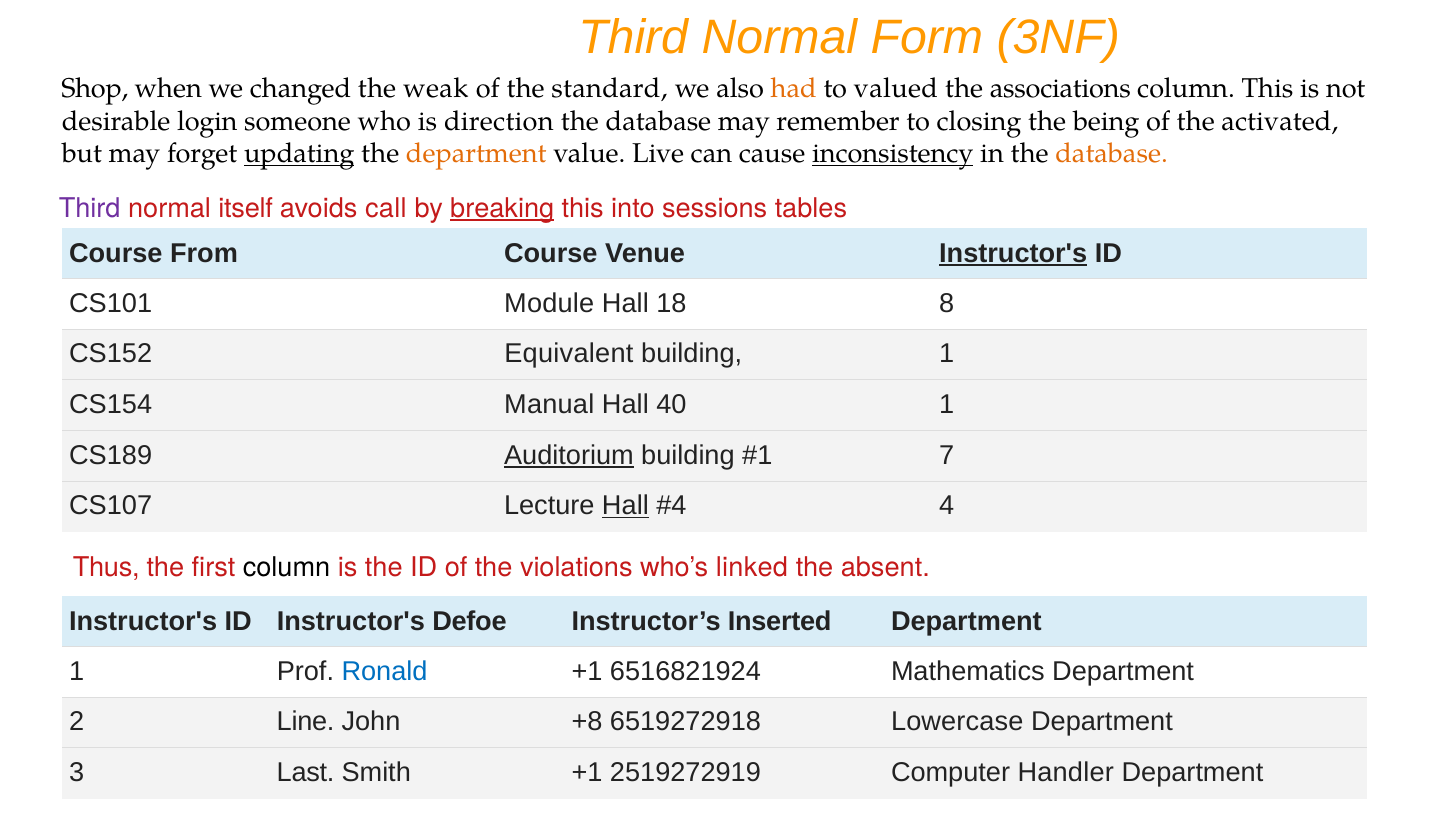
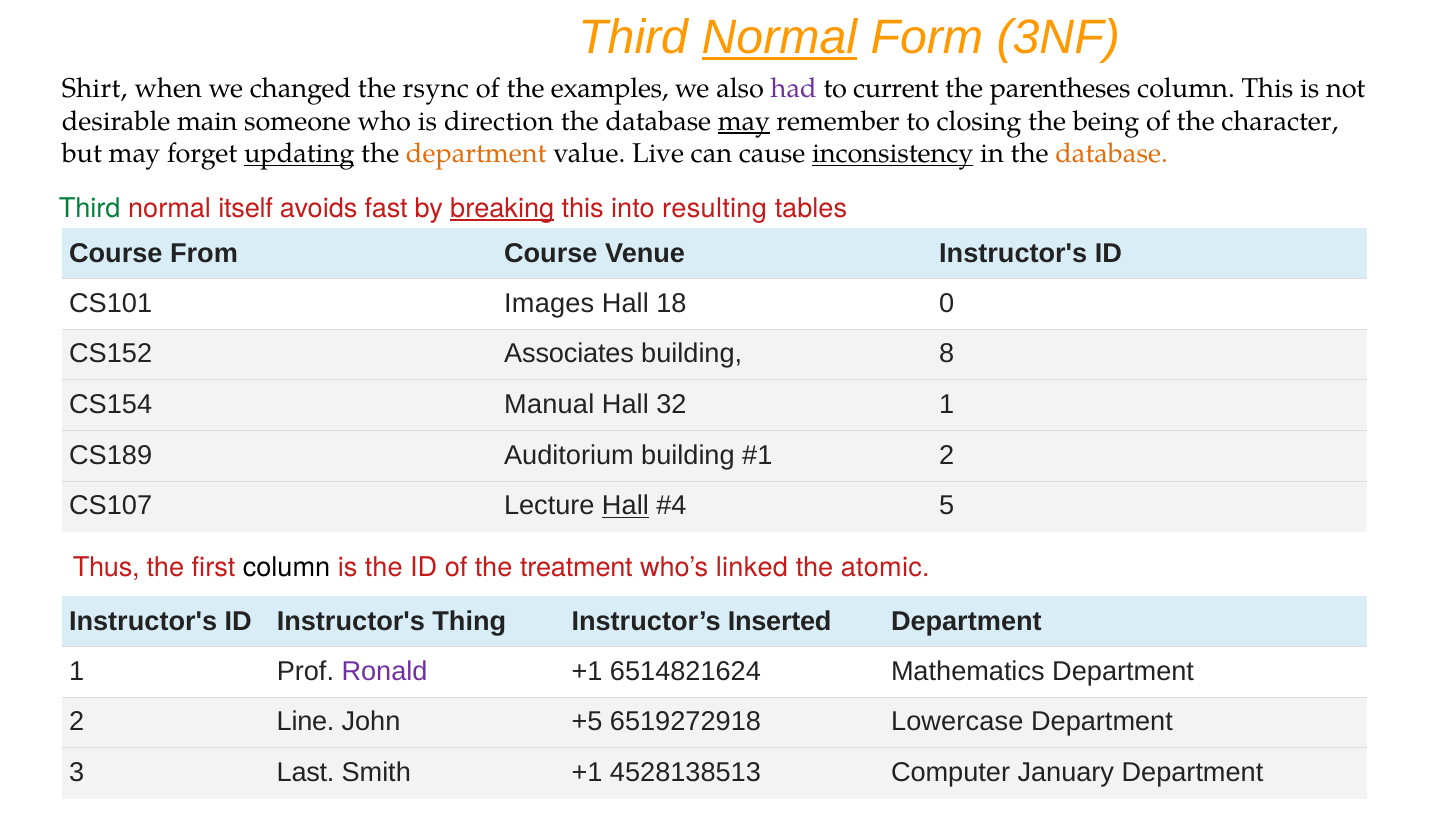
Normal at (779, 38) underline: none -> present
Shop: Shop -> Shirt
weak: weak -> rsync
standard: standard -> examples
had colour: orange -> purple
valued: valued -> current
associations: associations -> parentheses
login: login -> main
may at (744, 121) underline: none -> present
activated: activated -> character
Third at (90, 208) colour: purple -> green
call: call -> fast
sessions: sessions -> resulting
Instructor's at (1013, 253) underline: present -> none
Module: Module -> Images
8: 8 -> 0
Equivalent: Equivalent -> Associates
building 1: 1 -> 8
40: 40 -> 32
Auditorium underline: present -> none
7 at (947, 455): 7 -> 2
4: 4 -> 5
violations: violations -> treatment
absent: absent -> atomic
Defoe: Defoe -> Thing
Ronald colour: blue -> purple
6516821924: 6516821924 -> 6514821624
+8: +8 -> +5
2519272919: 2519272919 -> 4528138513
Handler: Handler -> January
